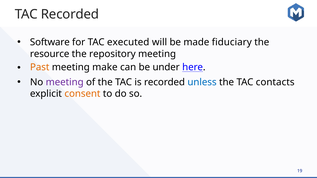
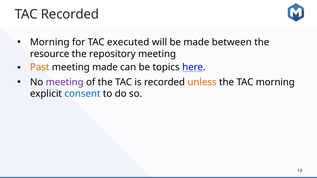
Software at (50, 42): Software -> Morning
fiduciary: fiduciary -> between
meeting make: make -> made
under: under -> topics
unless colour: blue -> orange
TAC contacts: contacts -> morning
consent colour: orange -> blue
